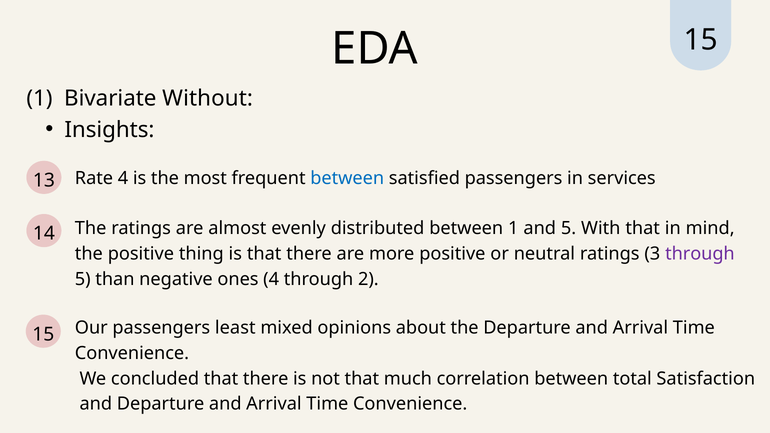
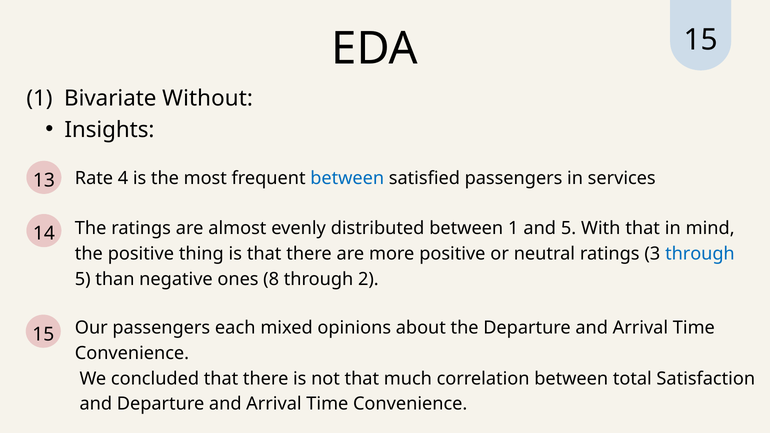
through at (700, 254) colour: purple -> blue
ones 4: 4 -> 8
least: least -> each
